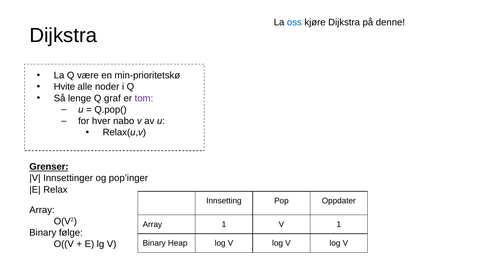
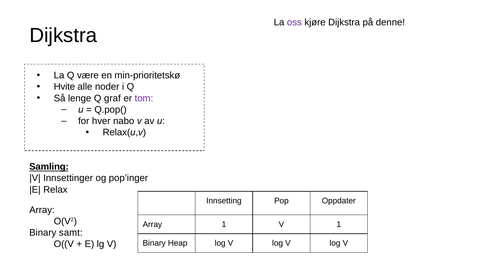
oss colour: blue -> purple
Grenser: Grenser -> Samling
følge: følge -> samt
